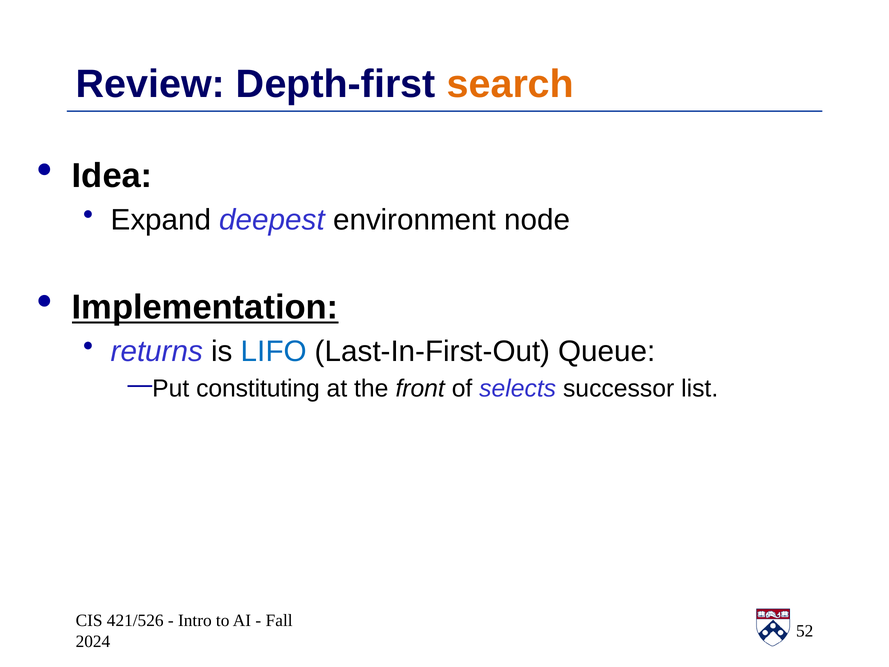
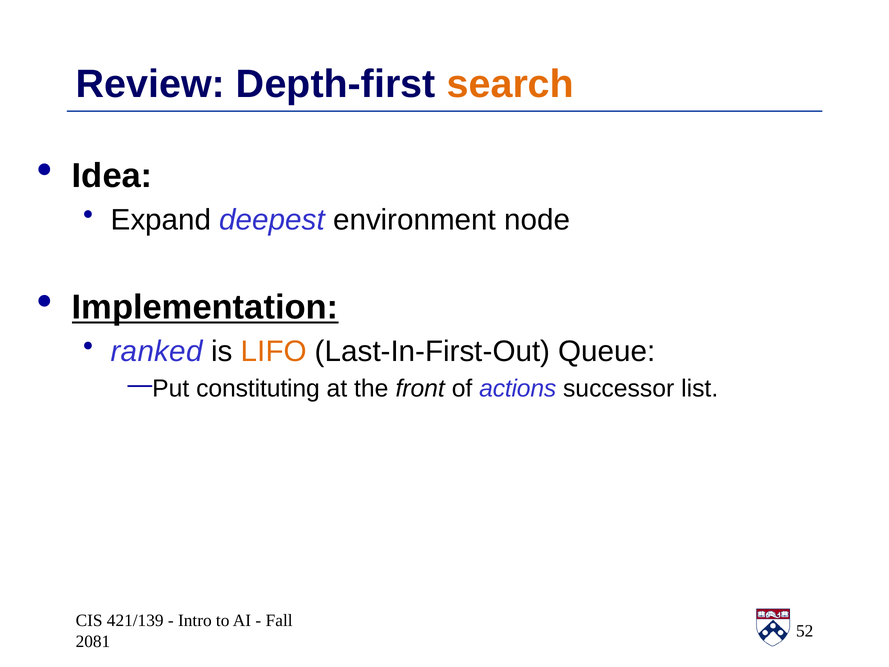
returns: returns -> ranked
LIFO colour: blue -> orange
selects: selects -> actions
421/526: 421/526 -> 421/139
2024: 2024 -> 2081
